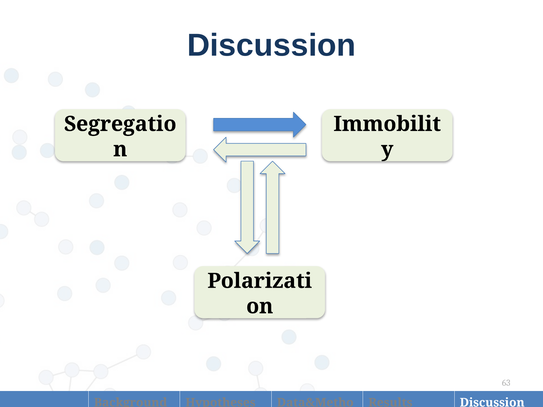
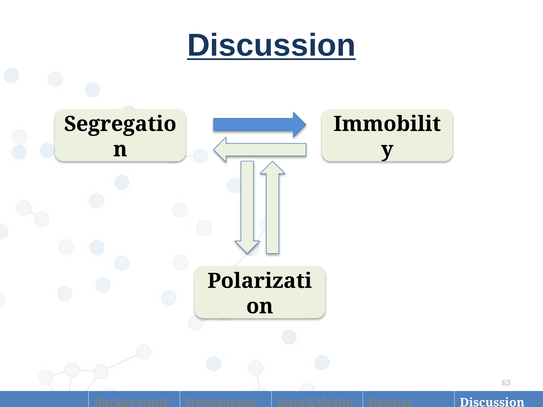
Discussion at (271, 46) underline: none -> present
